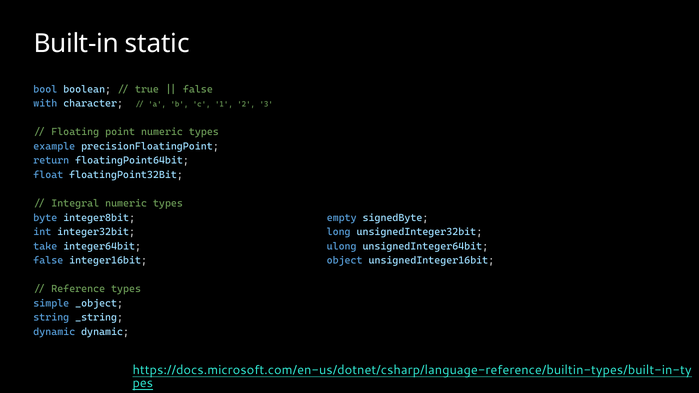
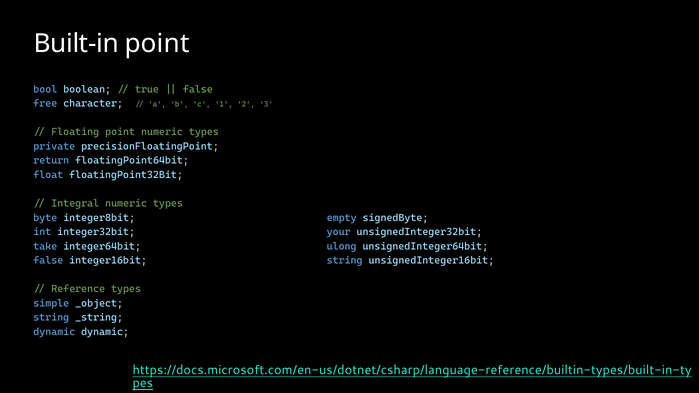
Built-in static: static -> point
with: with -> free
example: example -> private
long: long -> your
integer16bit object: object -> string
